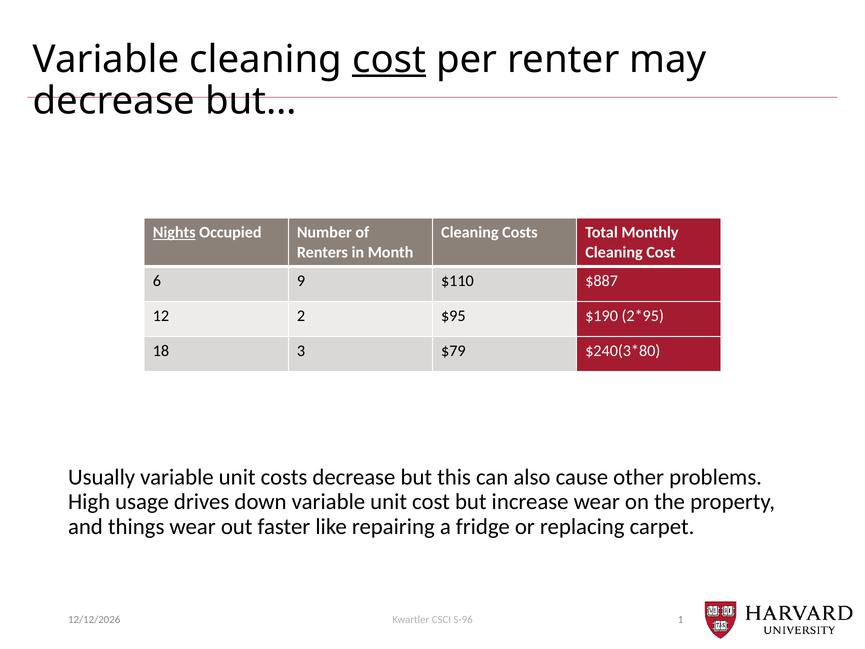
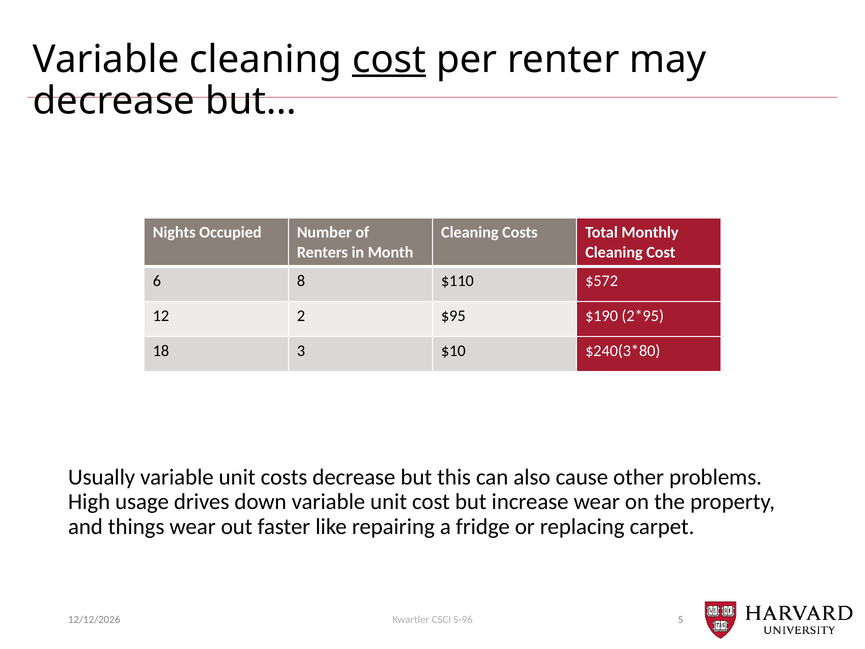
Nights underline: present -> none
9: 9 -> 8
$887: $887 -> $572
$79: $79 -> $10
1: 1 -> 5
